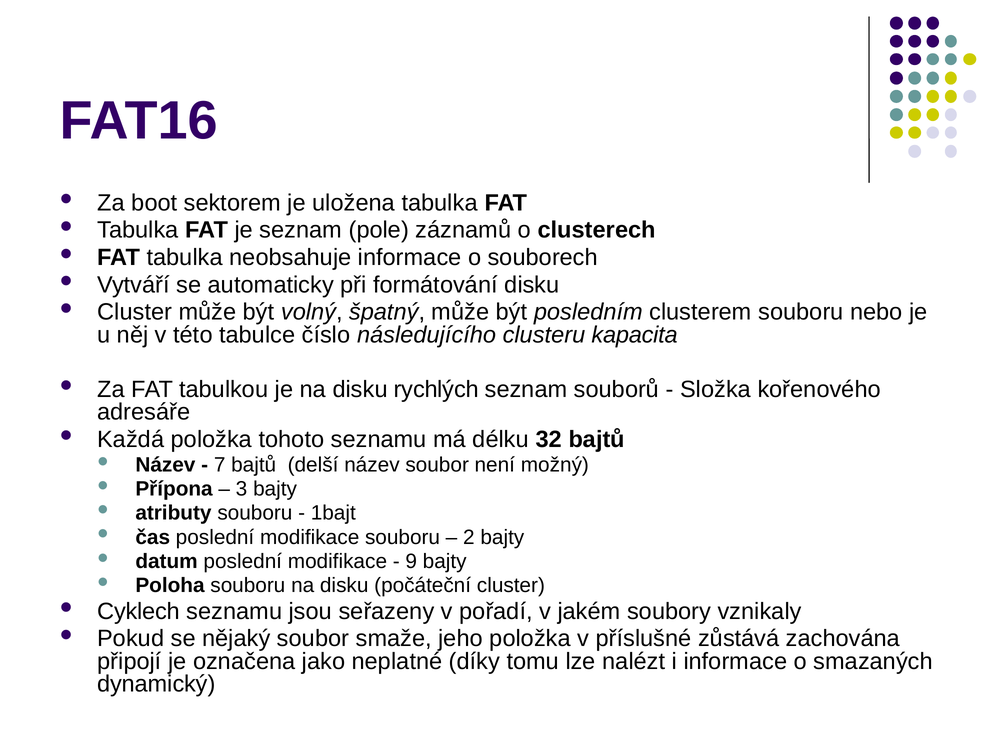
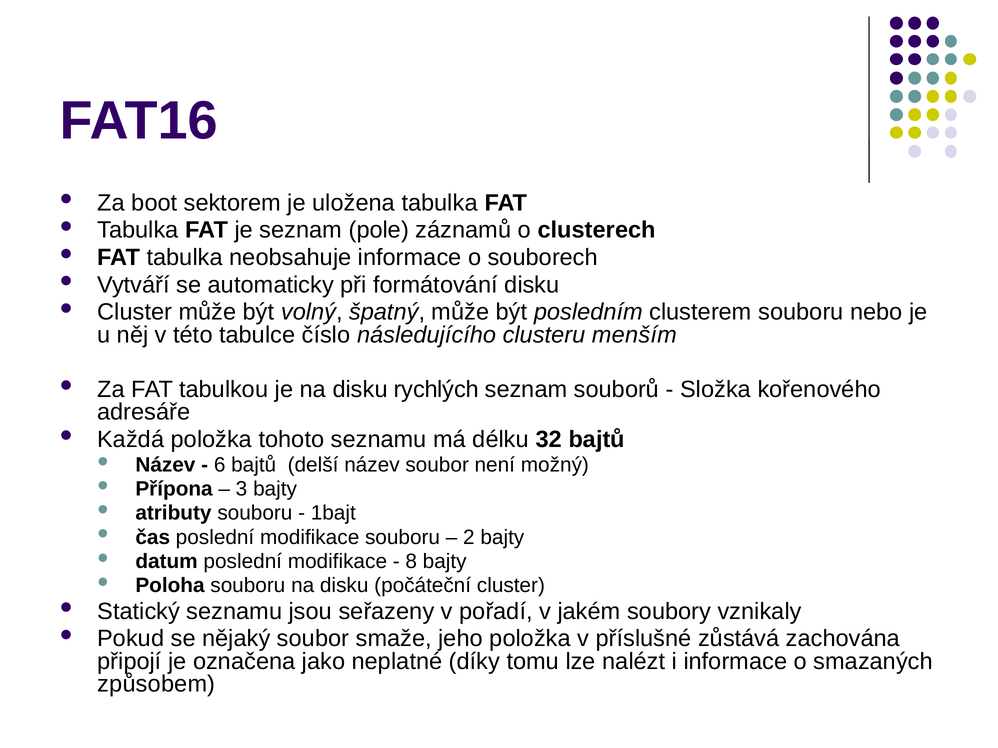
kapacita: kapacita -> menším
7: 7 -> 6
9: 9 -> 8
Cyklech: Cyklech -> Statický
dynamický: dynamický -> způsobem
